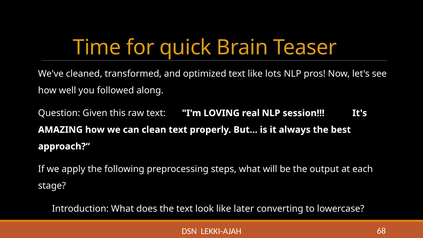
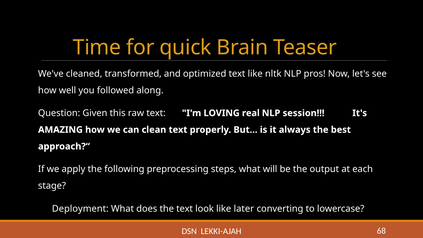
lots: lots -> nltk
Introduction: Introduction -> Deployment
